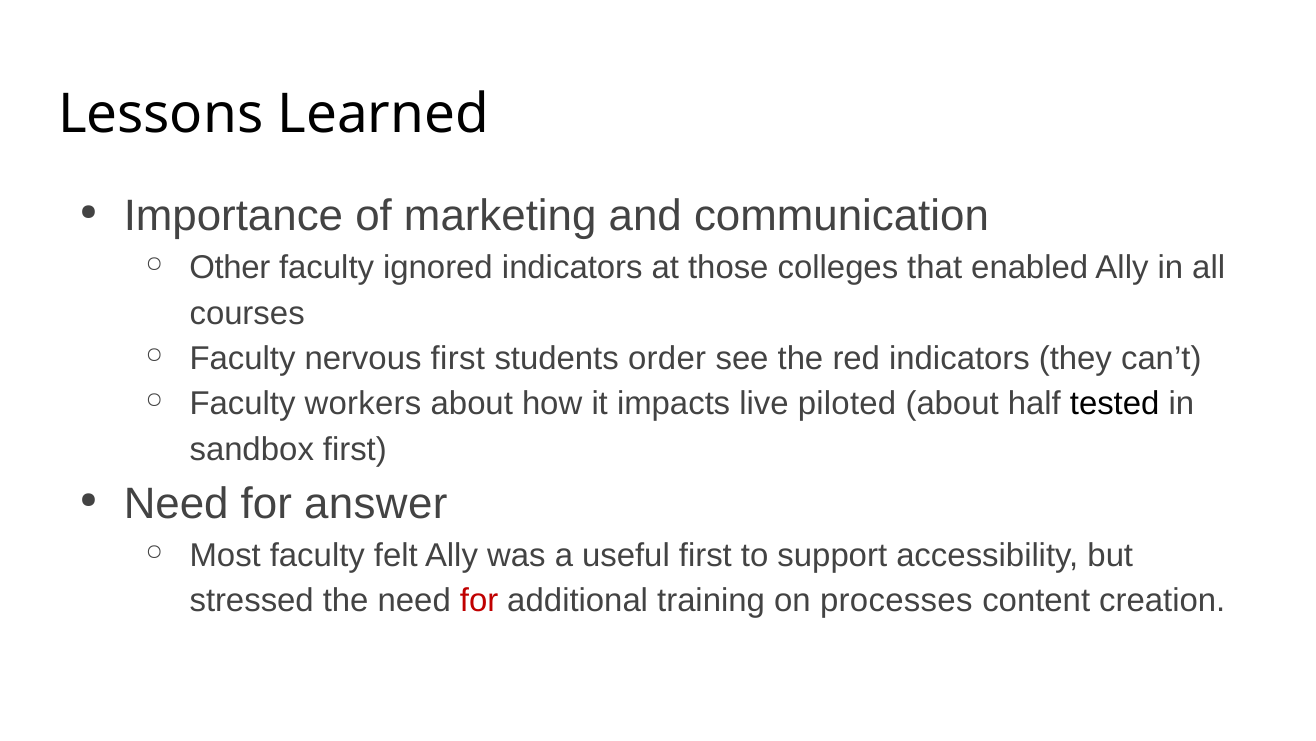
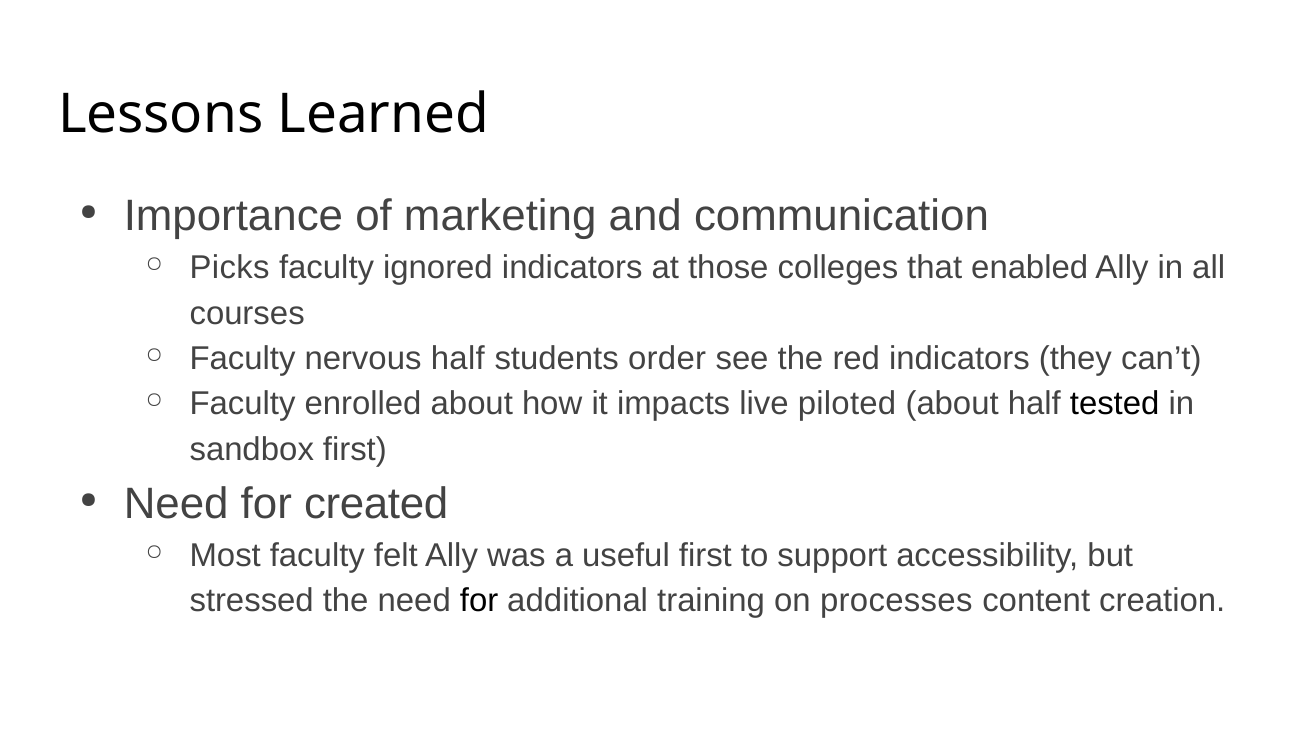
Other: Other -> Picks
nervous first: first -> half
workers: workers -> enrolled
answer: answer -> created
for at (479, 600) colour: red -> black
